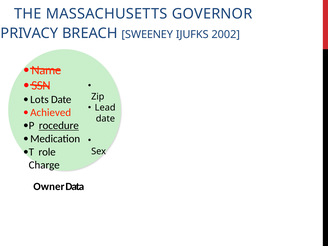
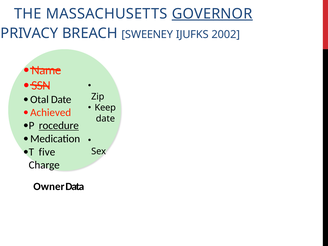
GOVERNOR underline: none -> present
Lots: Lots -> Otal
Lead: Lead -> Keep
role: role -> five
